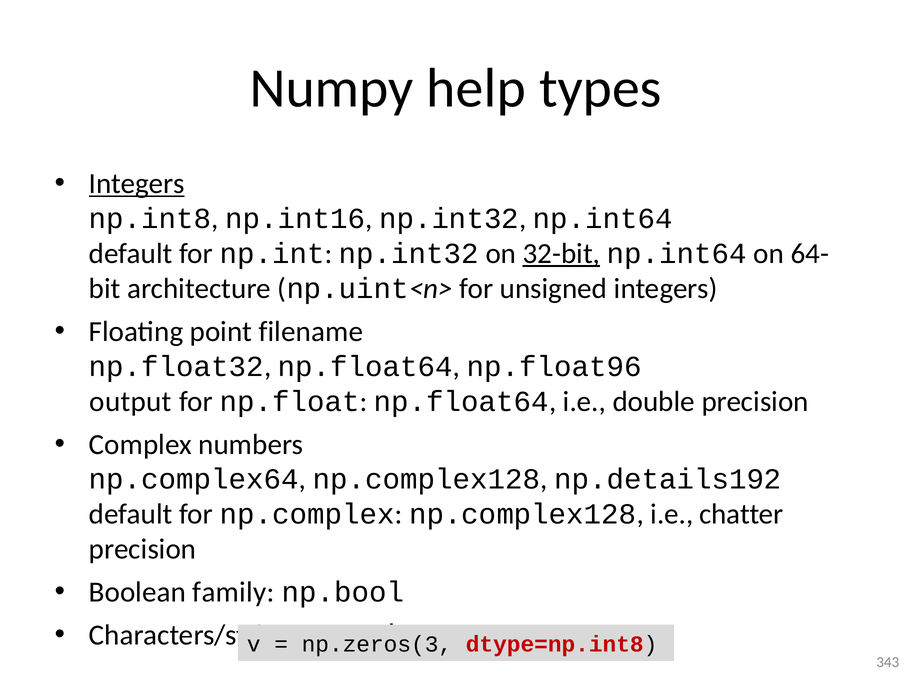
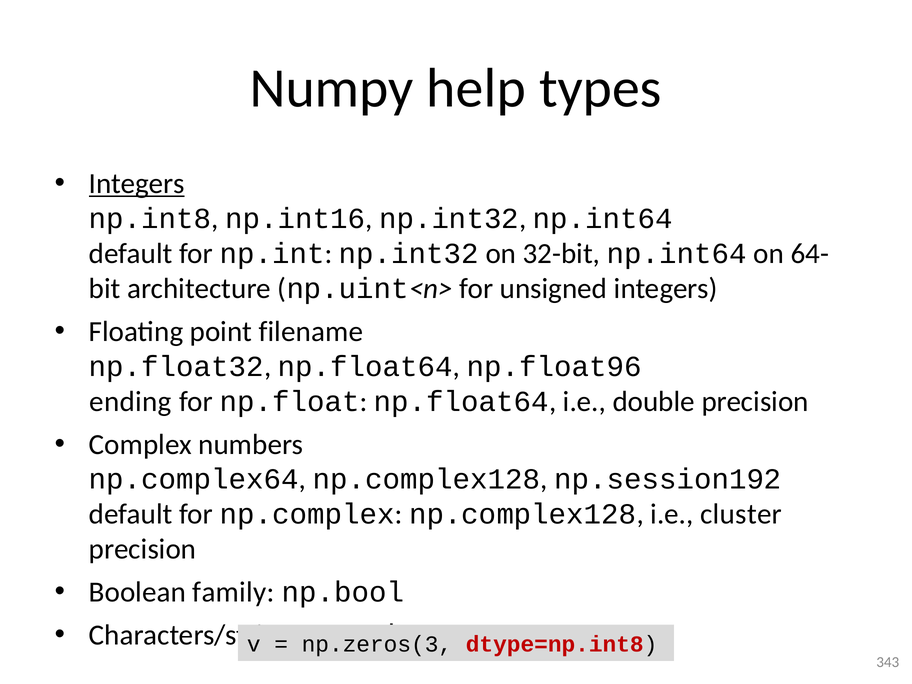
32-bit underline: present -> none
output: output -> ending
np.details192: np.details192 -> np.session192
chatter: chatter -> cluster
